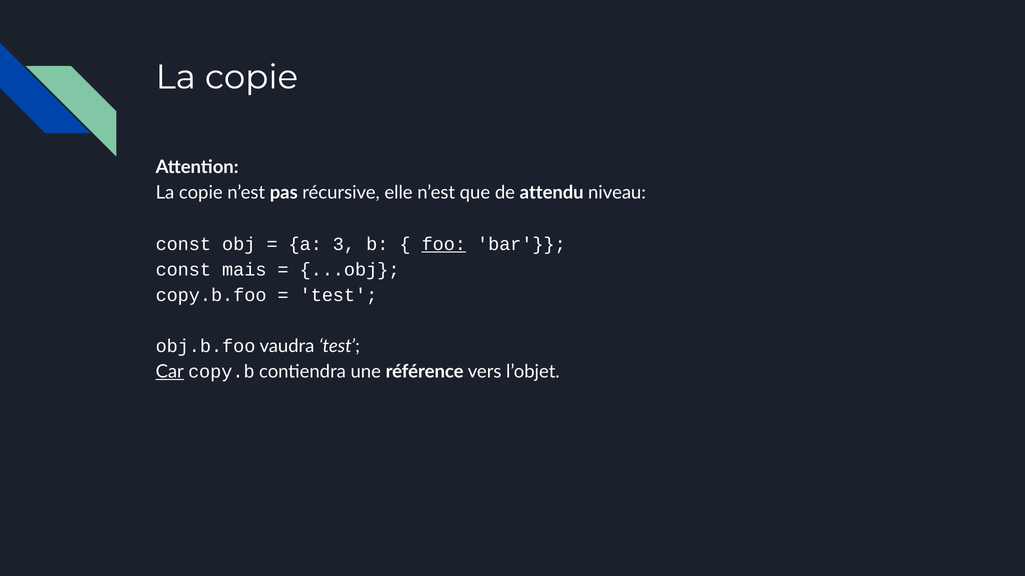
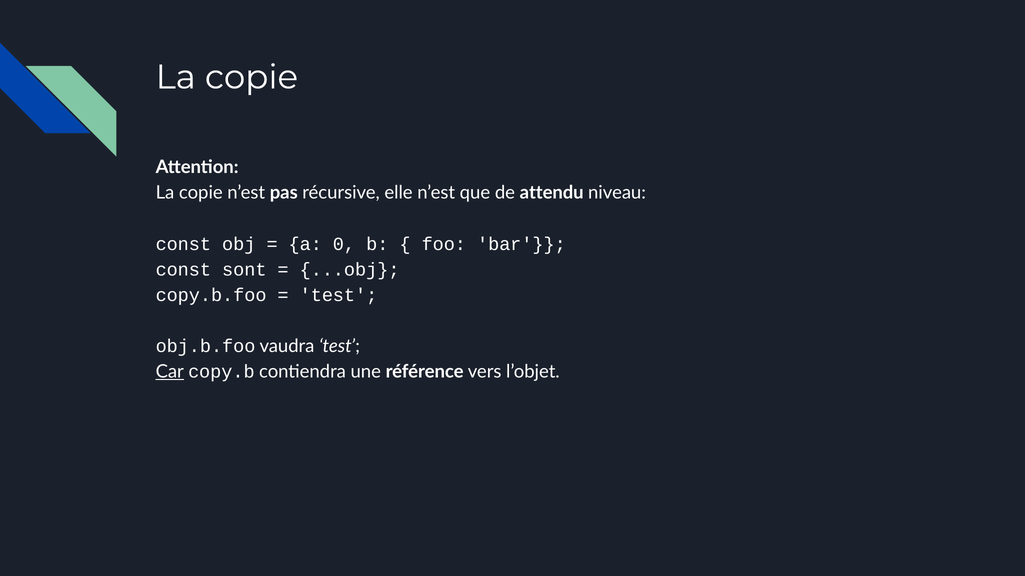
3: 3 -> 0
foo underline: present -> none
mais: mais -> sont
